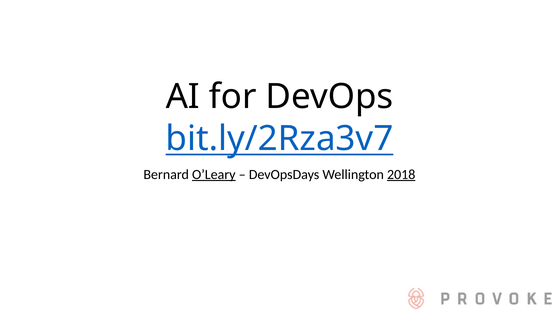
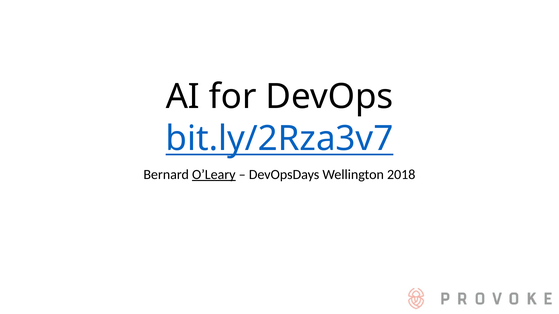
2018 underline: present -> none
